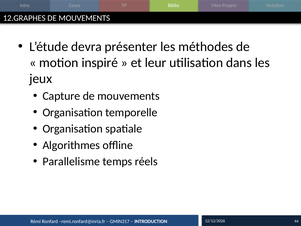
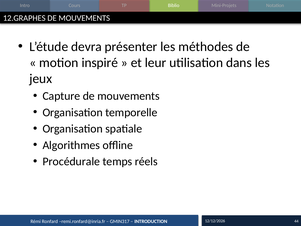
Parallelisme: Parallelisme -> Procédurale
